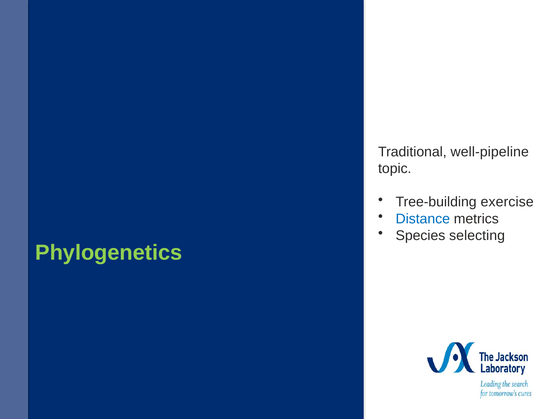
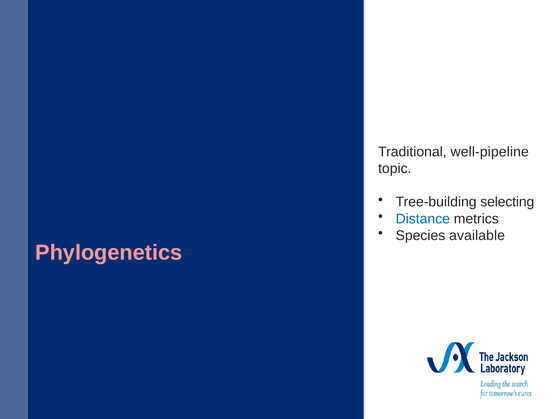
exercise: exercise -> selecting
selecting: selecting -> available
Phylogenetics colour: light green -> pink
